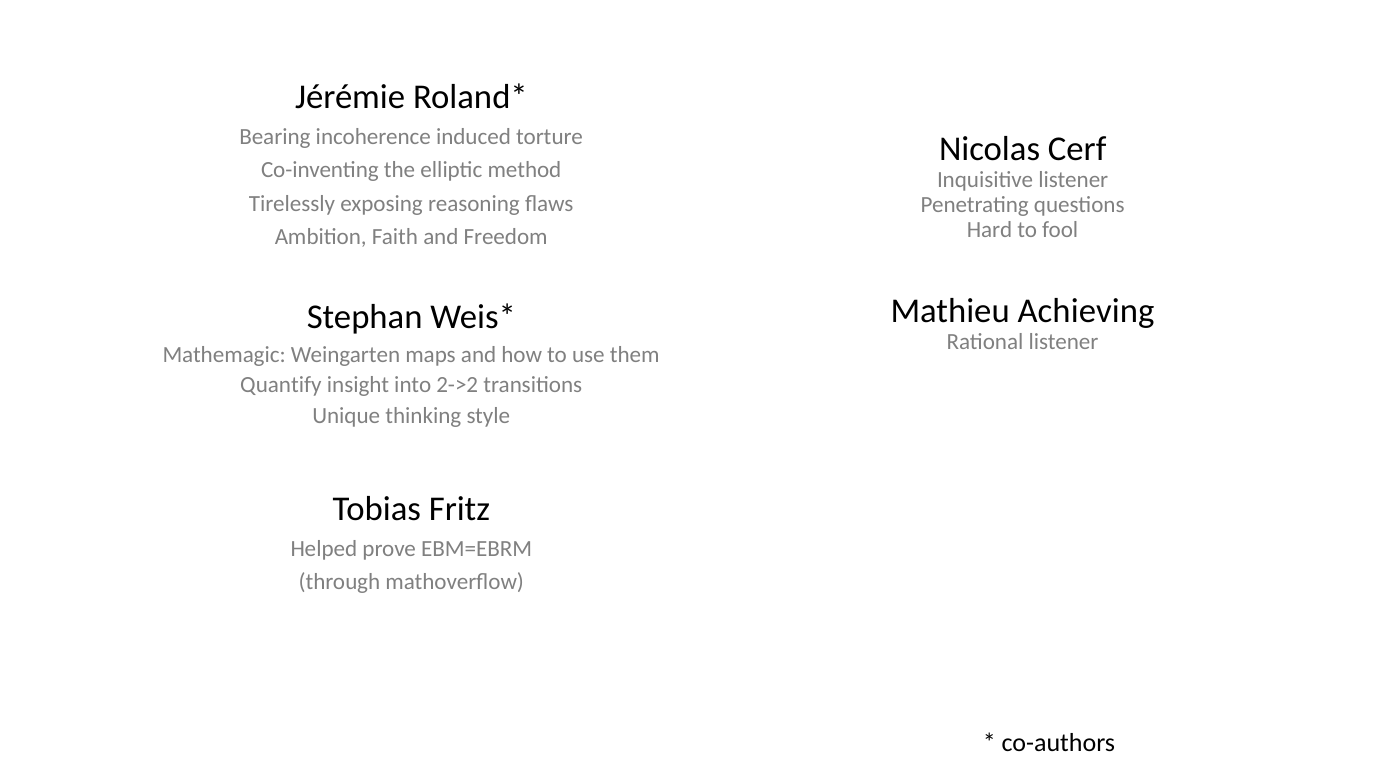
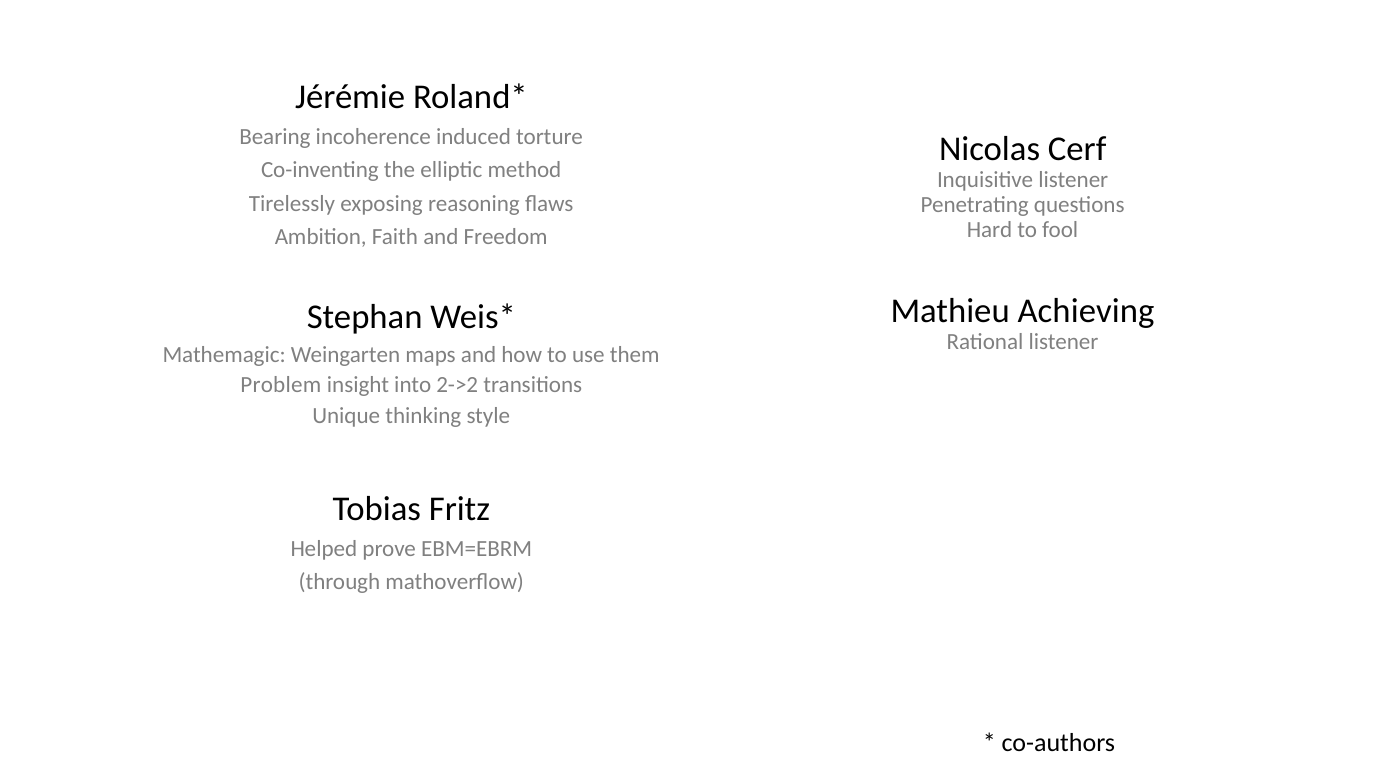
Quantify: Quantify -> Problem
